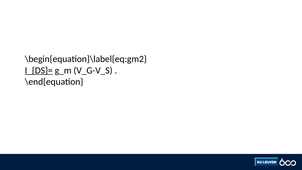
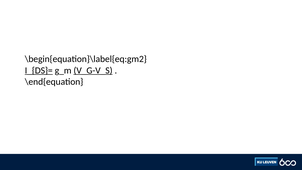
V_G-V_S underline: none -> present
